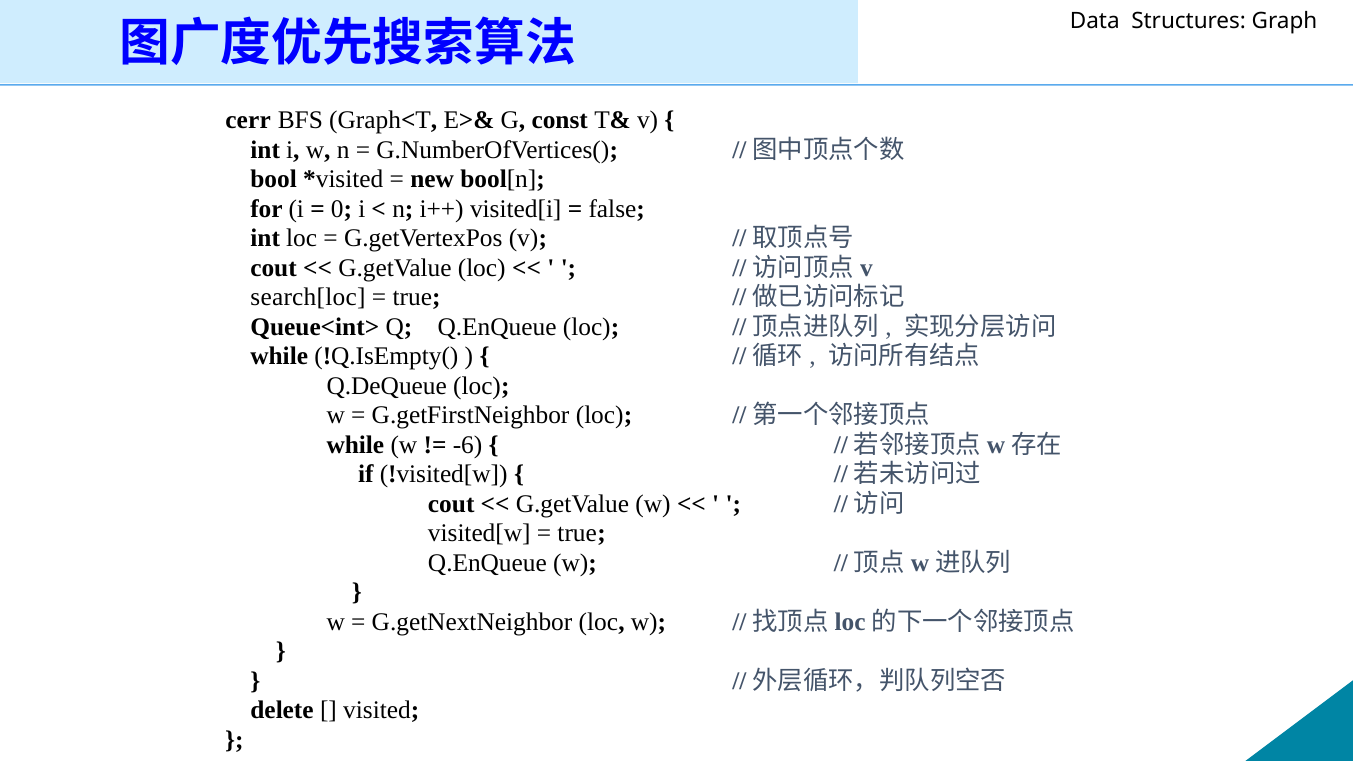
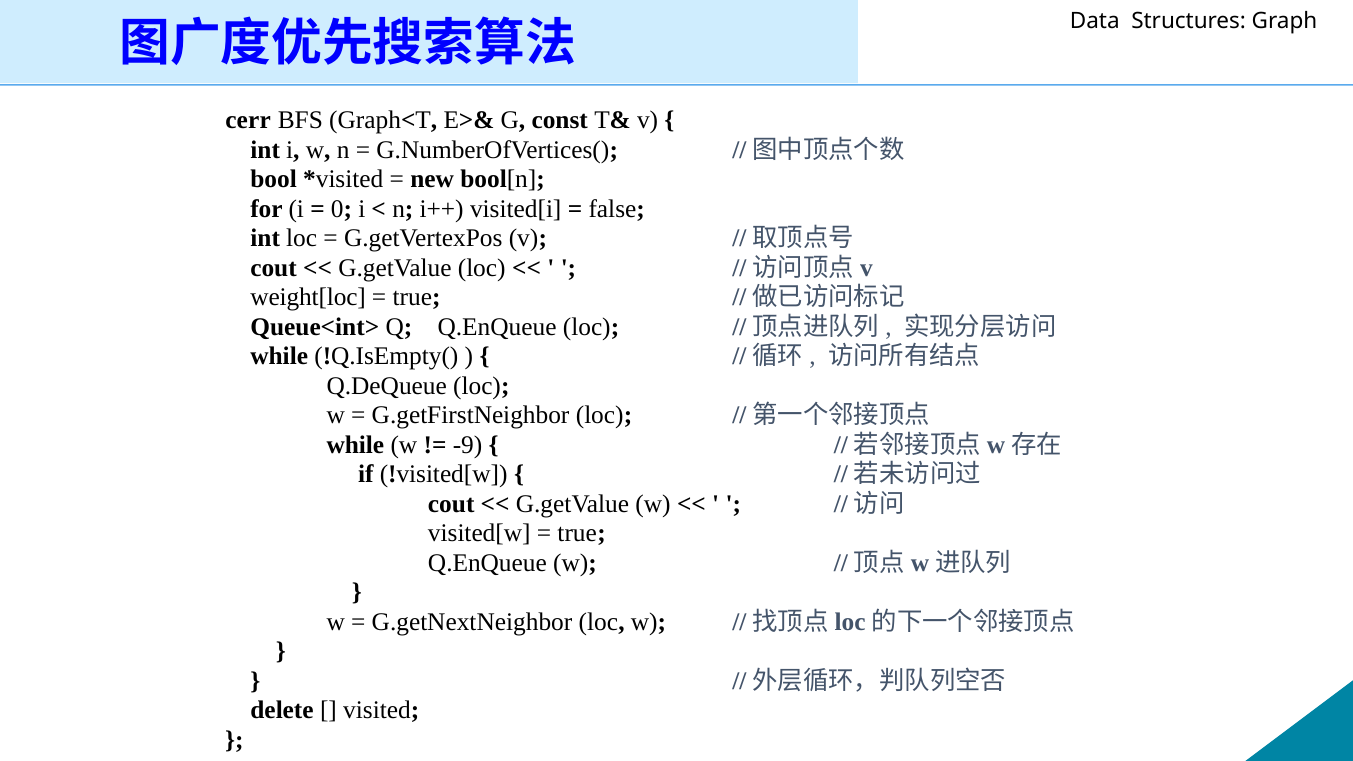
search[loc: search[loc -> weight[loc
-6: -6 -> -9
